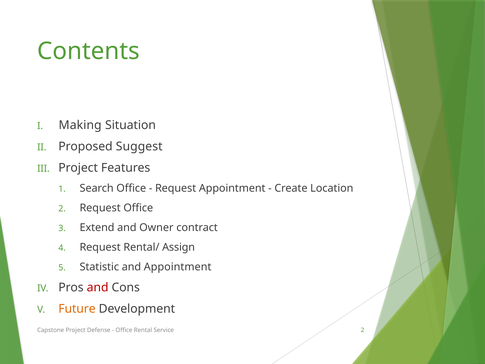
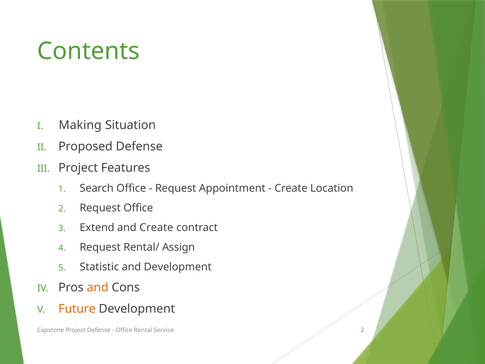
Proposed Suggest: Suggest -> Defense
and Owner: Owner -> Create
and Appointment: Appointment -> Development
and at (98, 287) colour: red -> orange
